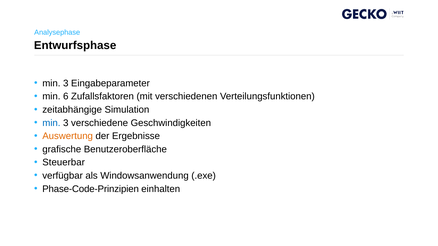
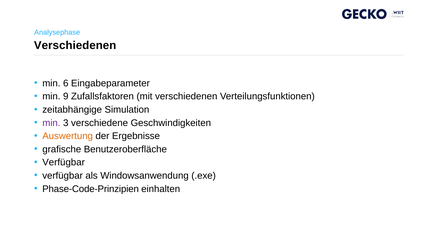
Entwurfsphase at (75, 45): Entwurfsphase -> Verschiedenen
3 at (66, 83): 3 -> 6
6: 6 -> 9
min at (51, 123) colour: blue -> purple
Steuerbar at (64, 163): Steuerbar -> Verfügbar
